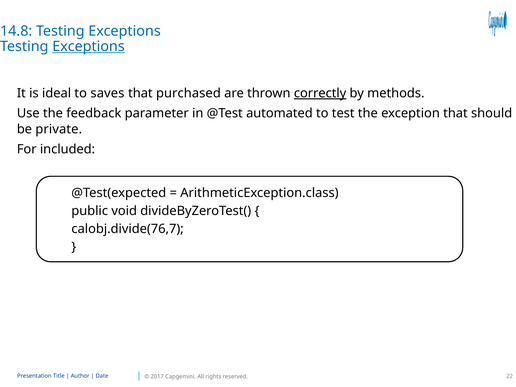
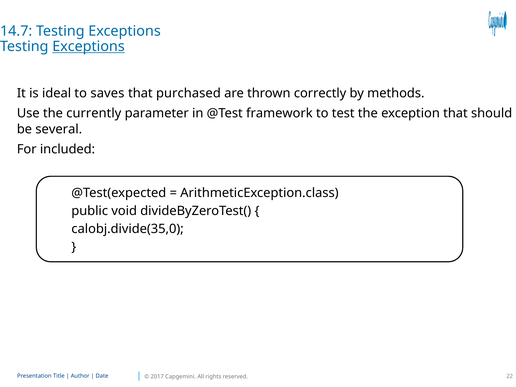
14.8: 14.8 -> 14.7
correctly underline: present -> none
feedback: feedback -> currently
automated: automated -> framework
private: private -> several
calobj.divide(76,7: calobj.divide(76,7 -> calobj.divide(35,0
